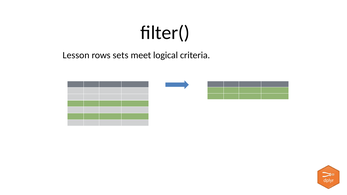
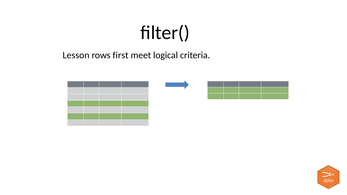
sets: sets -> first
